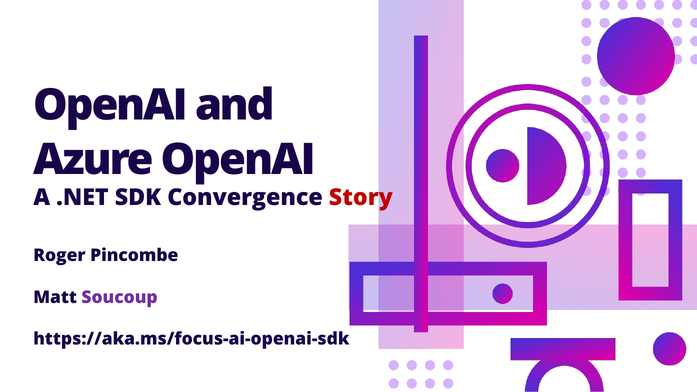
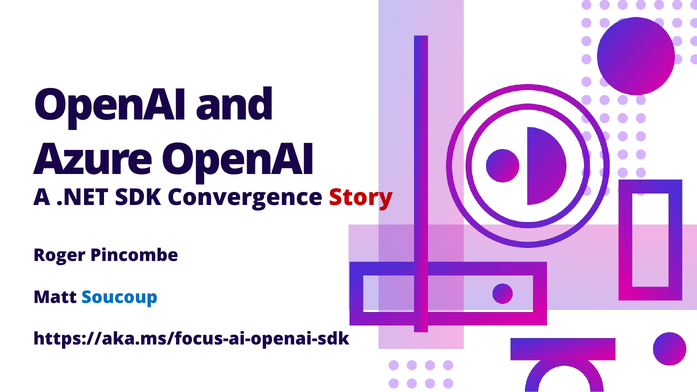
Soucoup colour: purple -> blue
